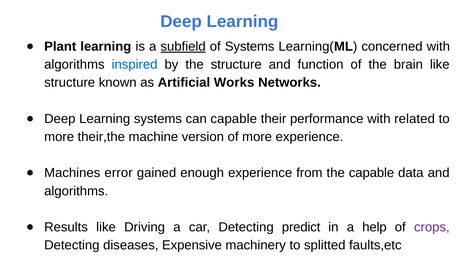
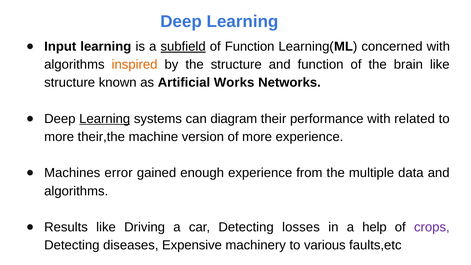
Plant: Plant -> Input
of Systems: Systems -> Function
inspired colour: blue -> orange
Learning at (105, 119) underline: none -> present
can capable: capable -> diagram
the capable: capable -> multiple
predict: predict -> losses
splitted: splitted -> various
